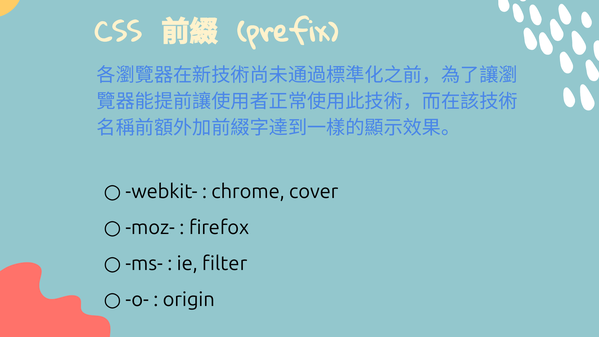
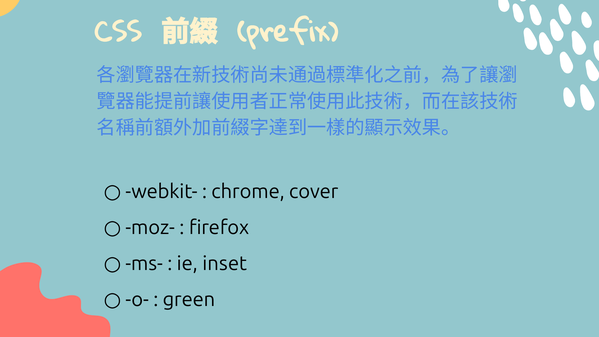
filter: filter -> inset
origin: origin -> green
